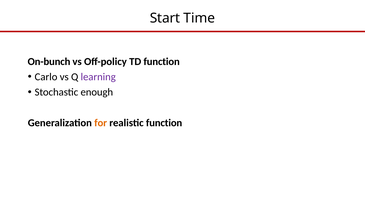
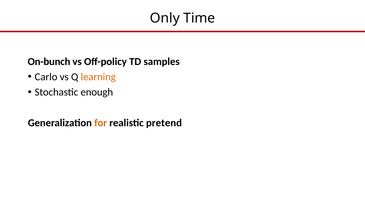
Start: Start -> Only
TD function: function -> samples
learning colour: purple -> orange
realistic function: function -> pretend
